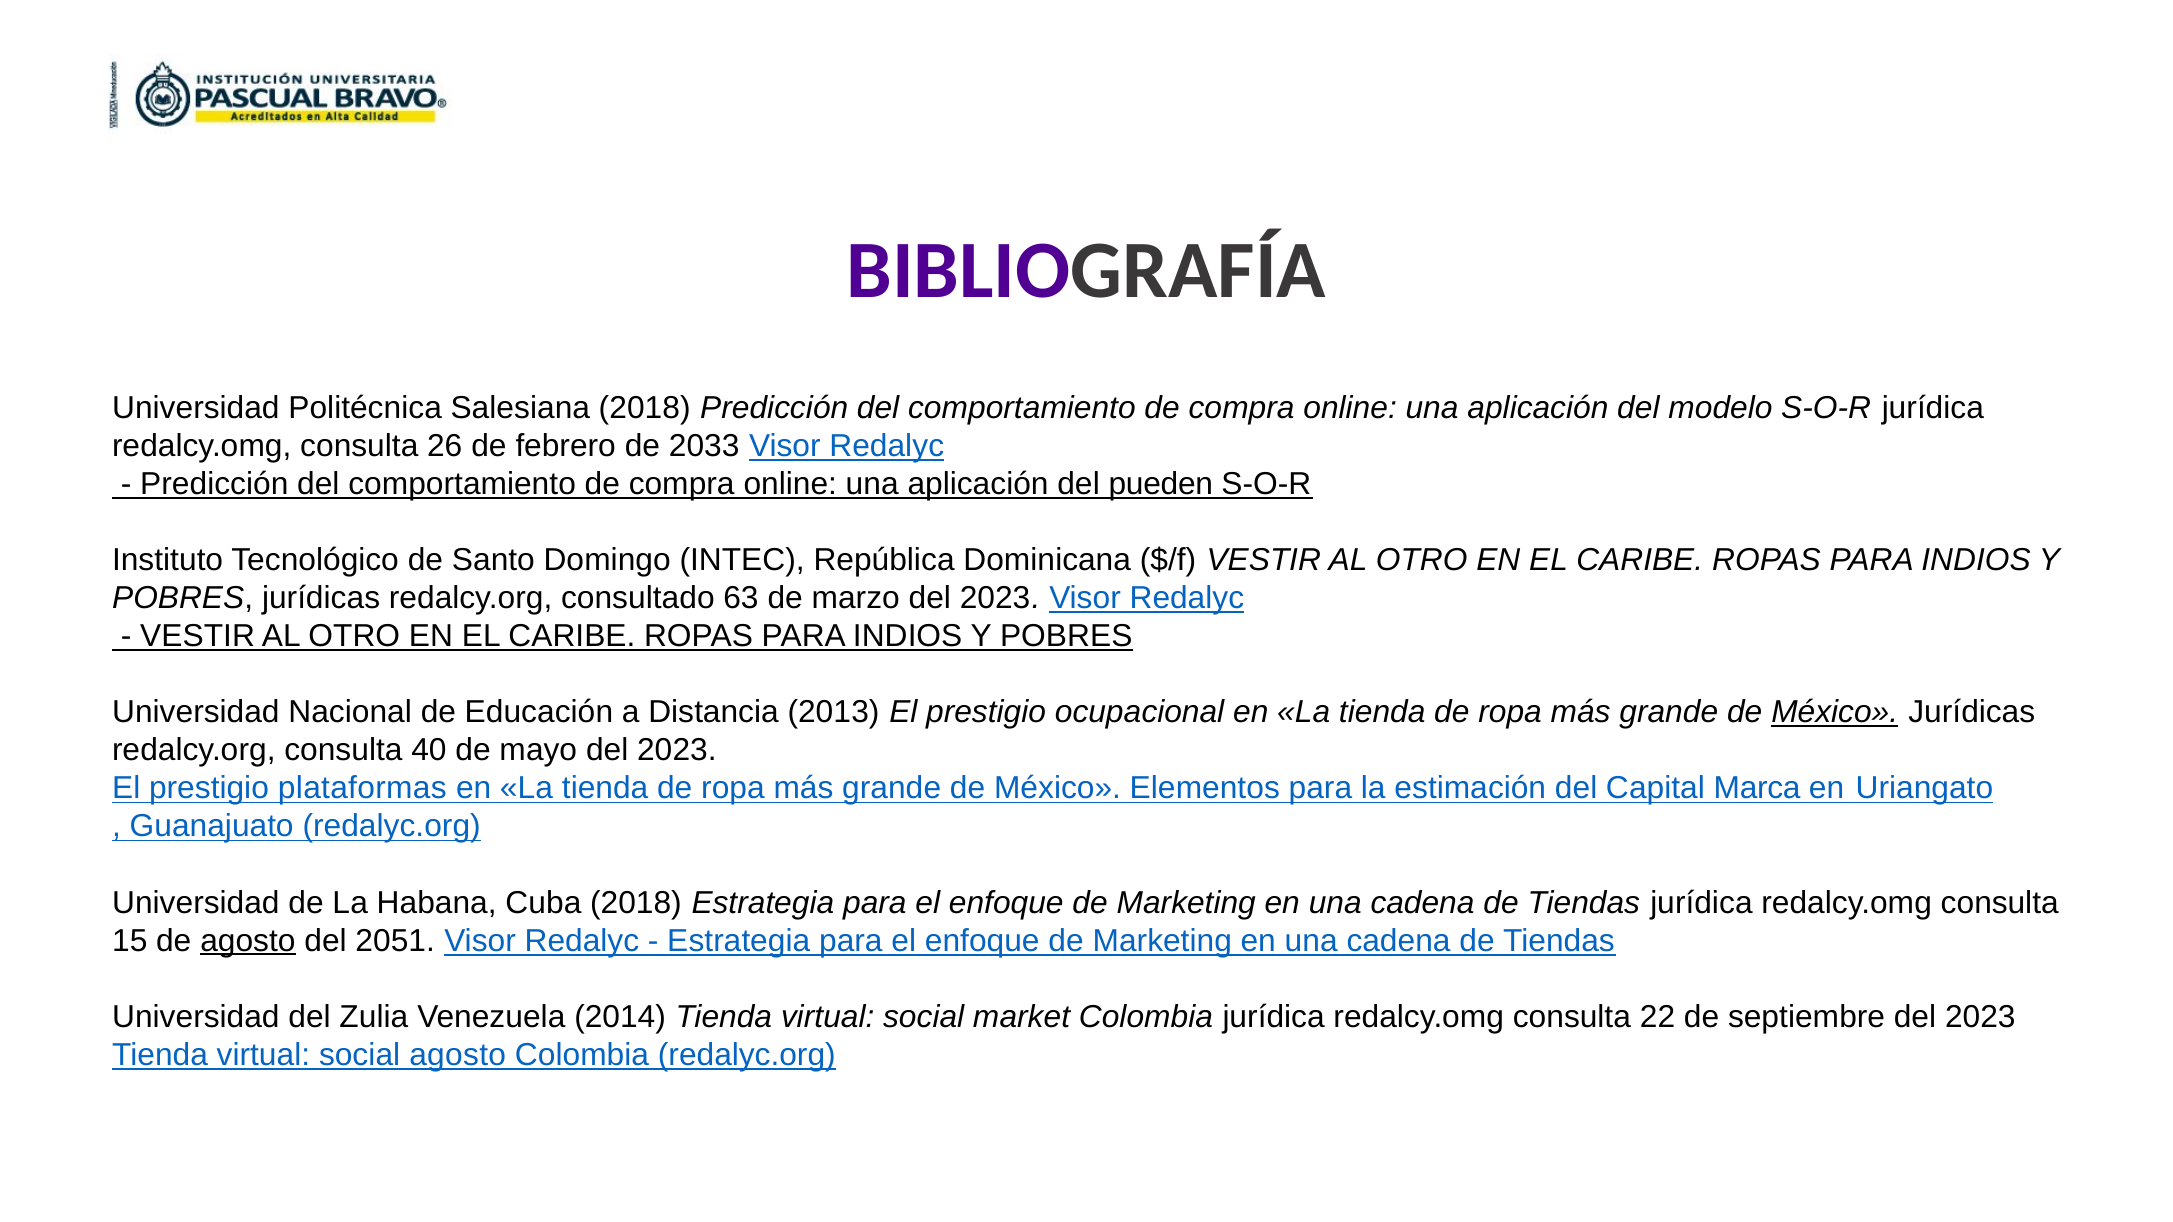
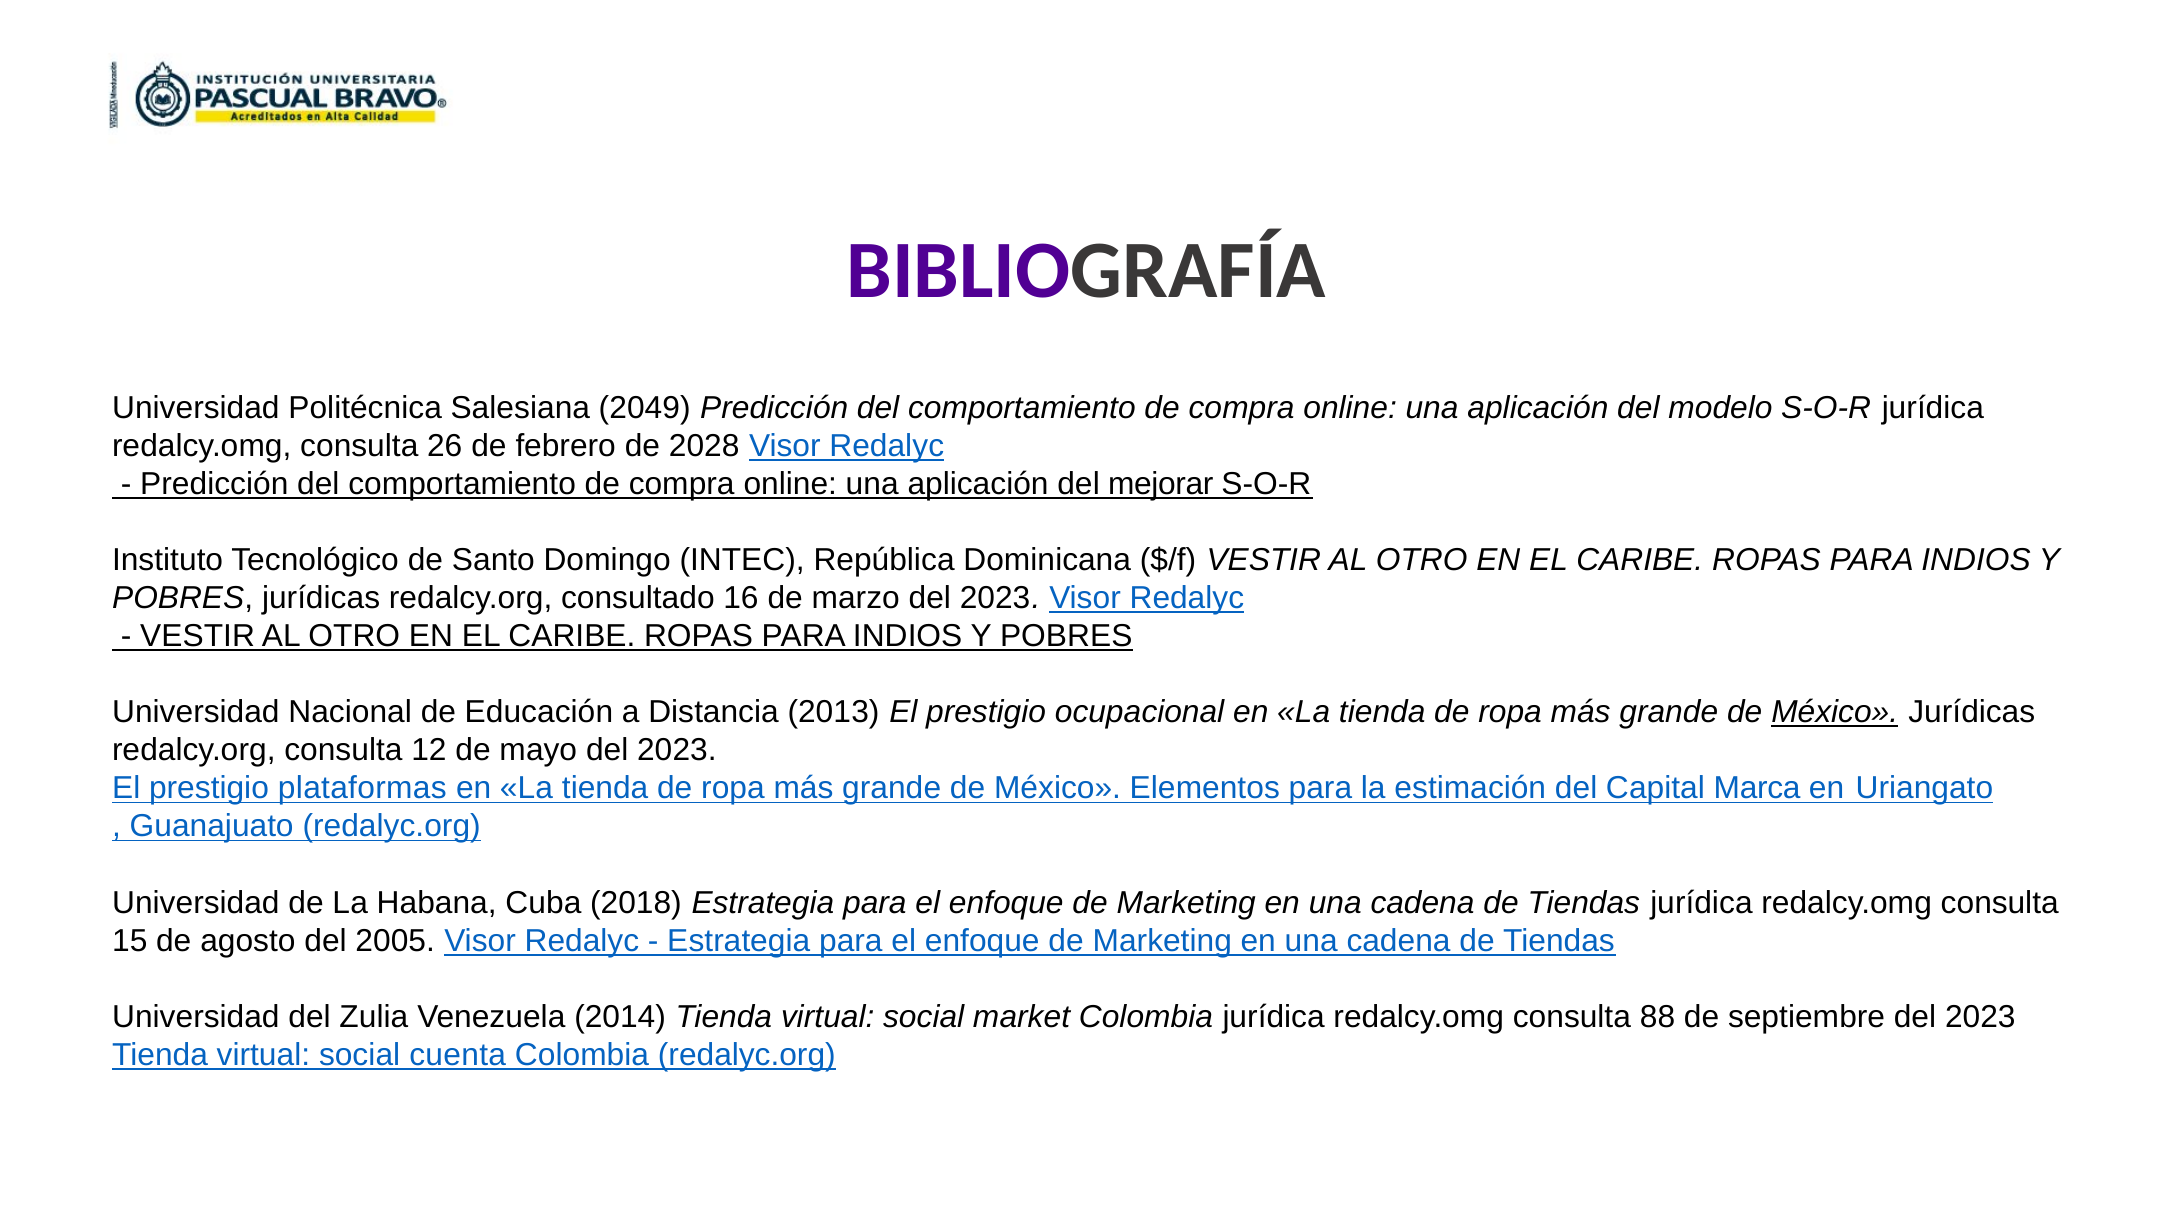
Salesiana 2018: 2018 -> 2049
2033: 2033 -> 2028
pueden: pueden -> mejorar
63: 63 -> 16
40: 40 -> 12
agosto at (248, 941) underline: present -> none
2051: 2051 -> 2005
22: 22 -> 88
social agosto: agosto -> cuenta
